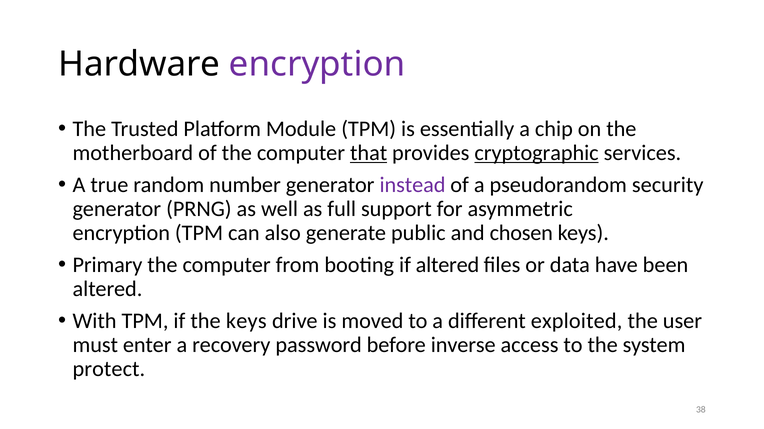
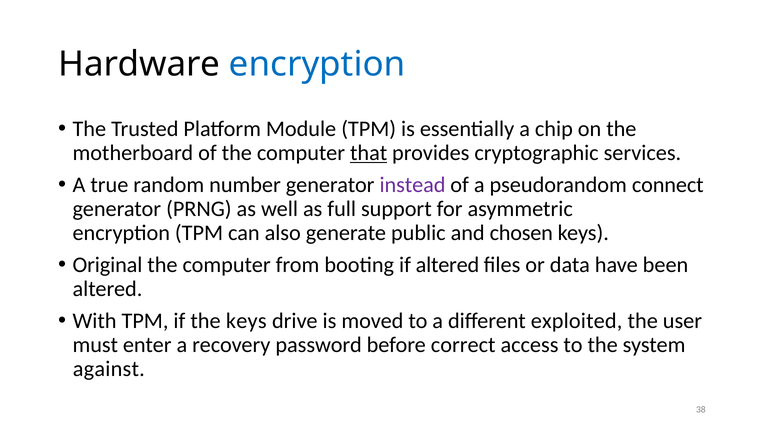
encryption at (317, 64) colour: purple -> blue
cryptographic underline: present -> none
security: security -> connect
Primary: Primary -> Original
inverse: inverse -> correct
protect: protect -> against
